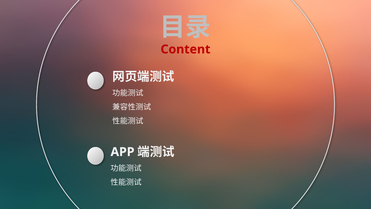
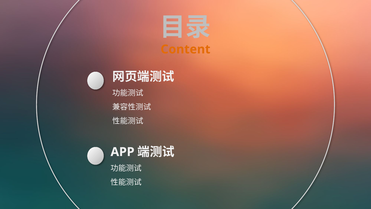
Content colour: red -> orange
